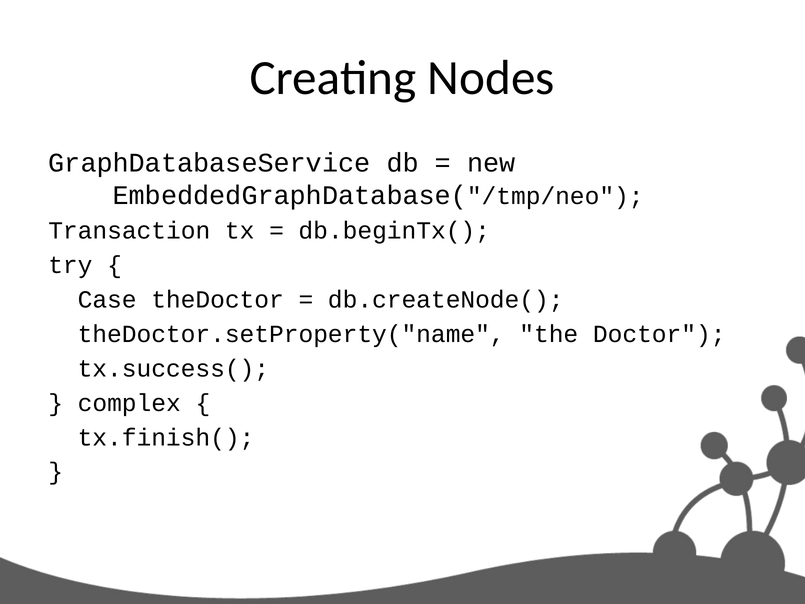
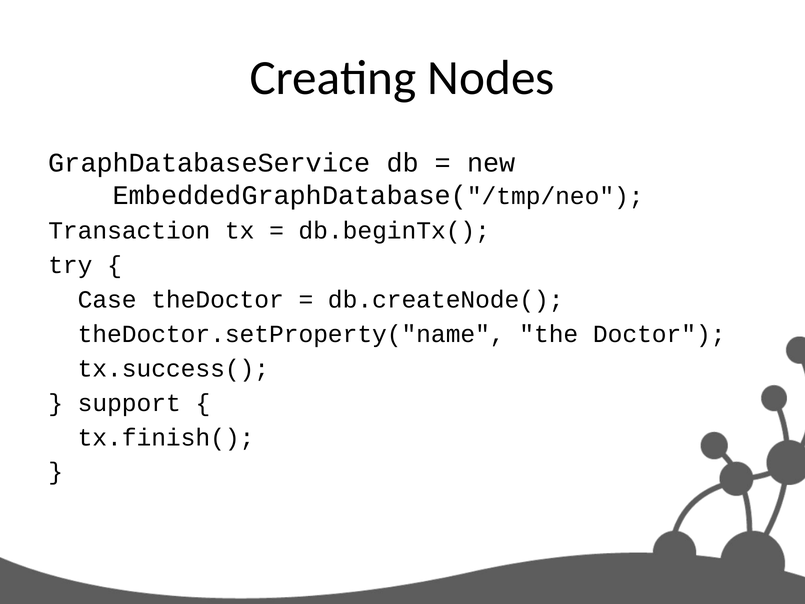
complex: complex -> support
